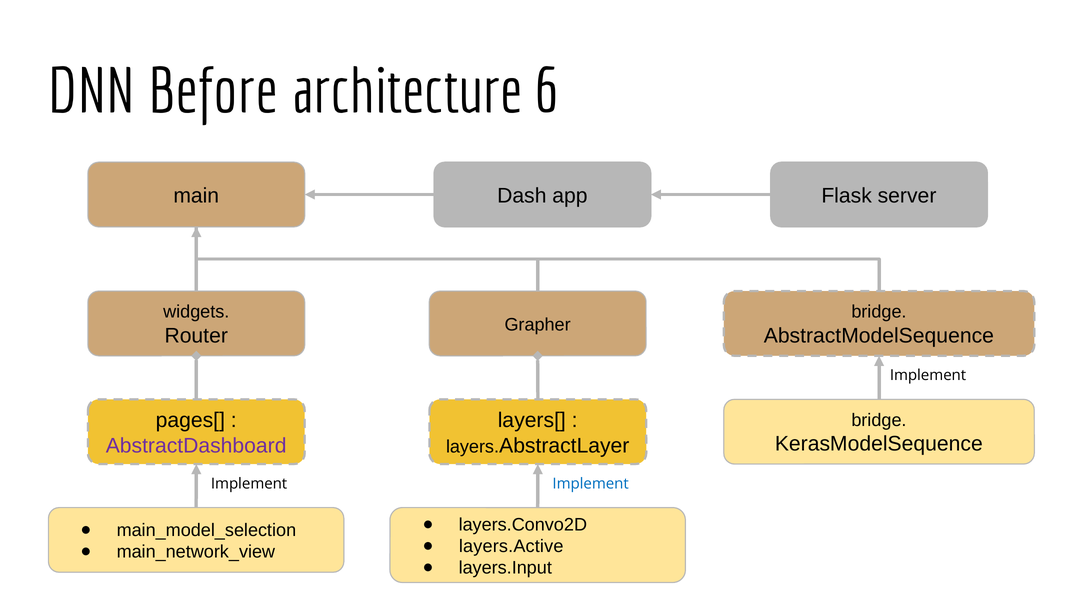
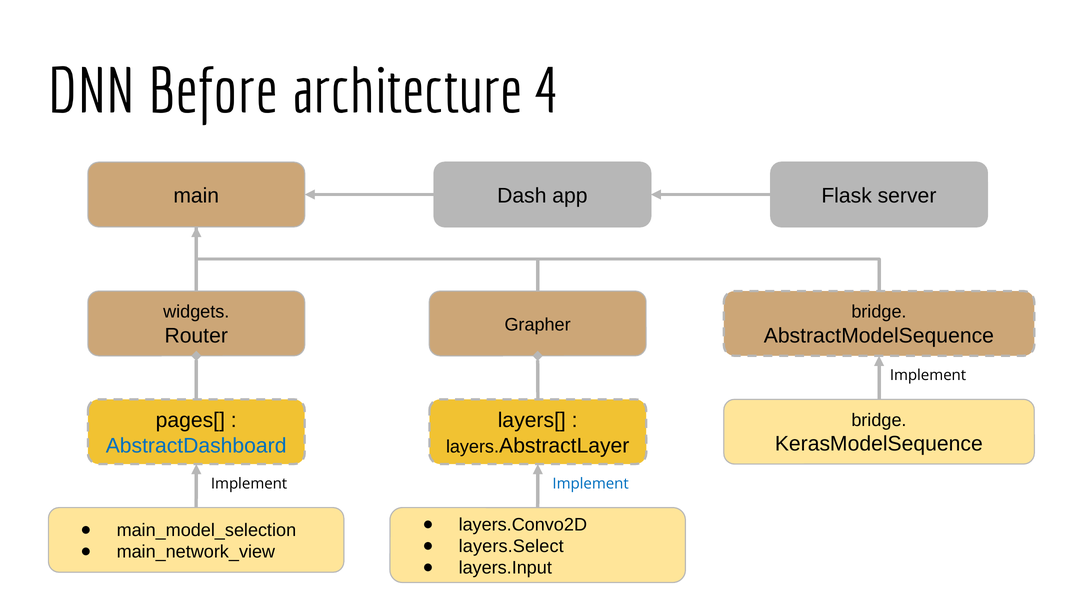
6: 6 -> 4
AbstractDashboard colour: purple -> blue
layers.Active: layers.Active -> layers.Select
